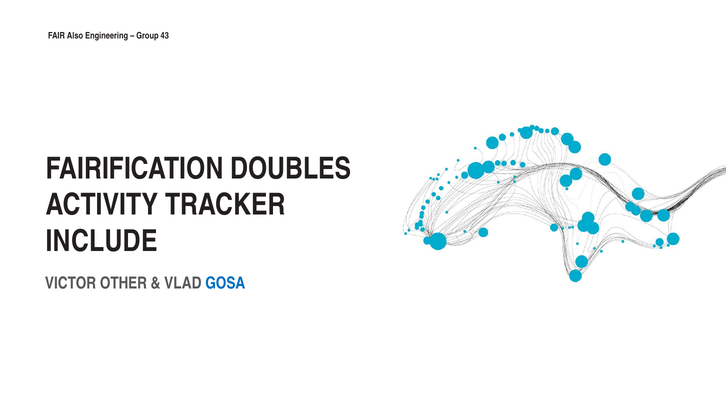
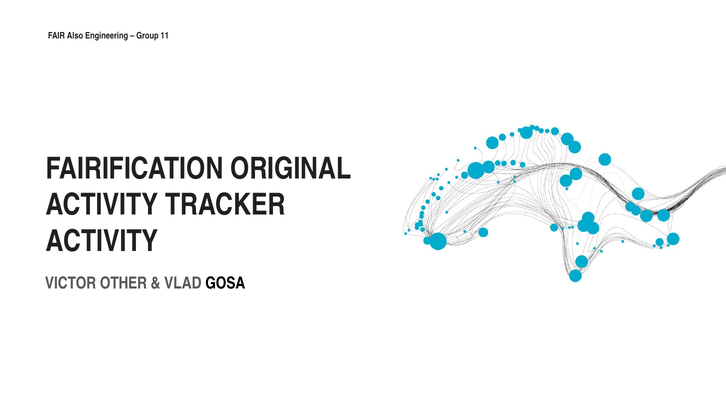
43: 43 -> 11
DOUBLES: DOUBLES -> ORIGINAL
INCLUDE at (102, 241): INCLUDE -> ACTIVITY
GOSA colour: blue -> black
